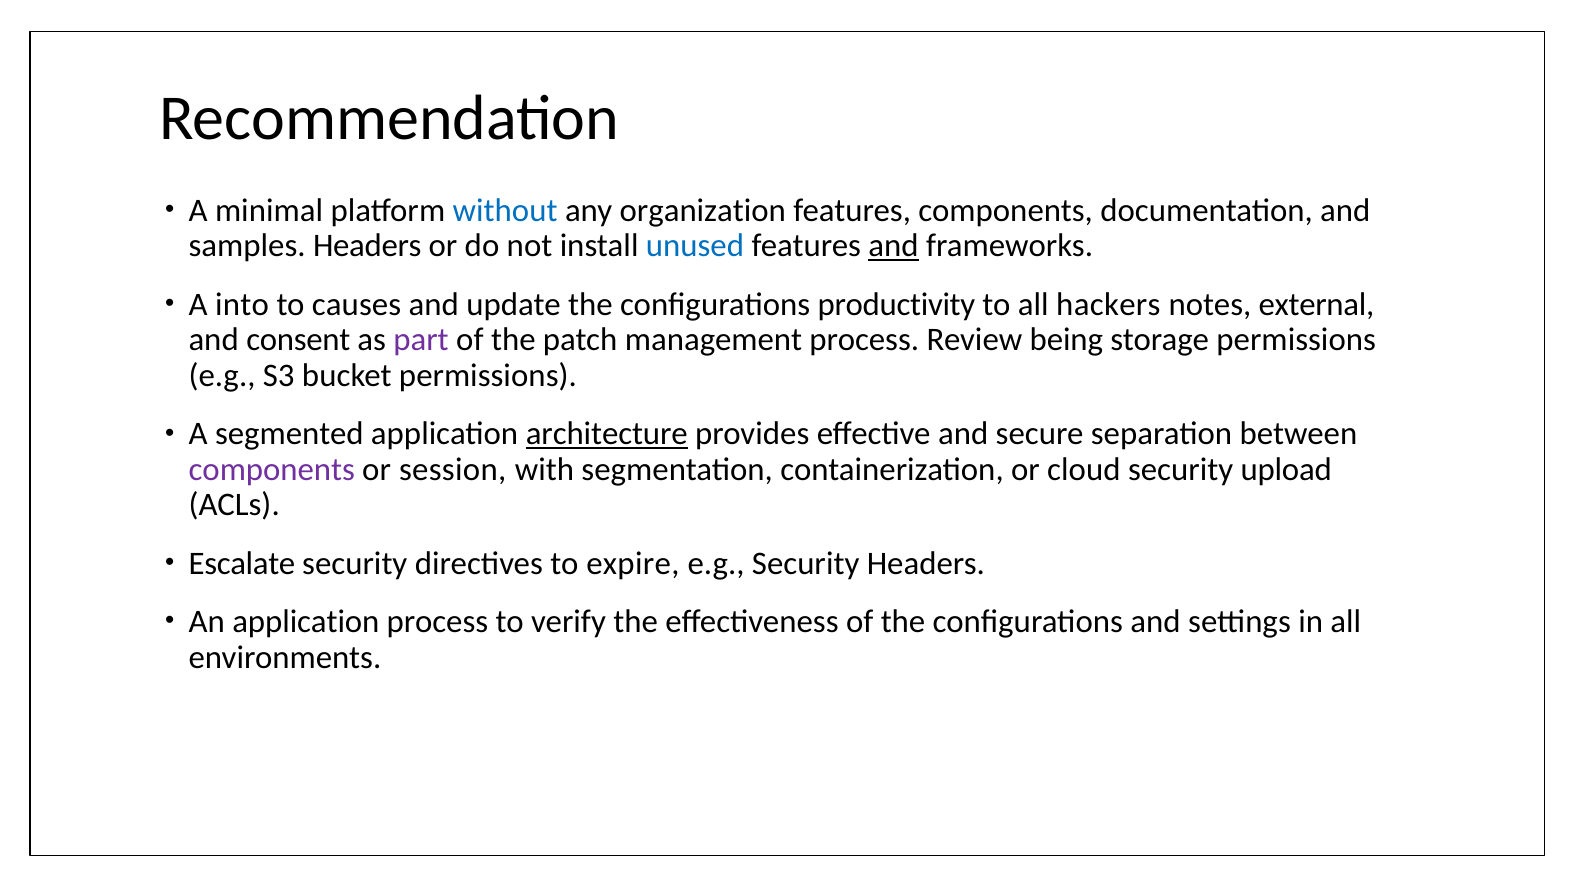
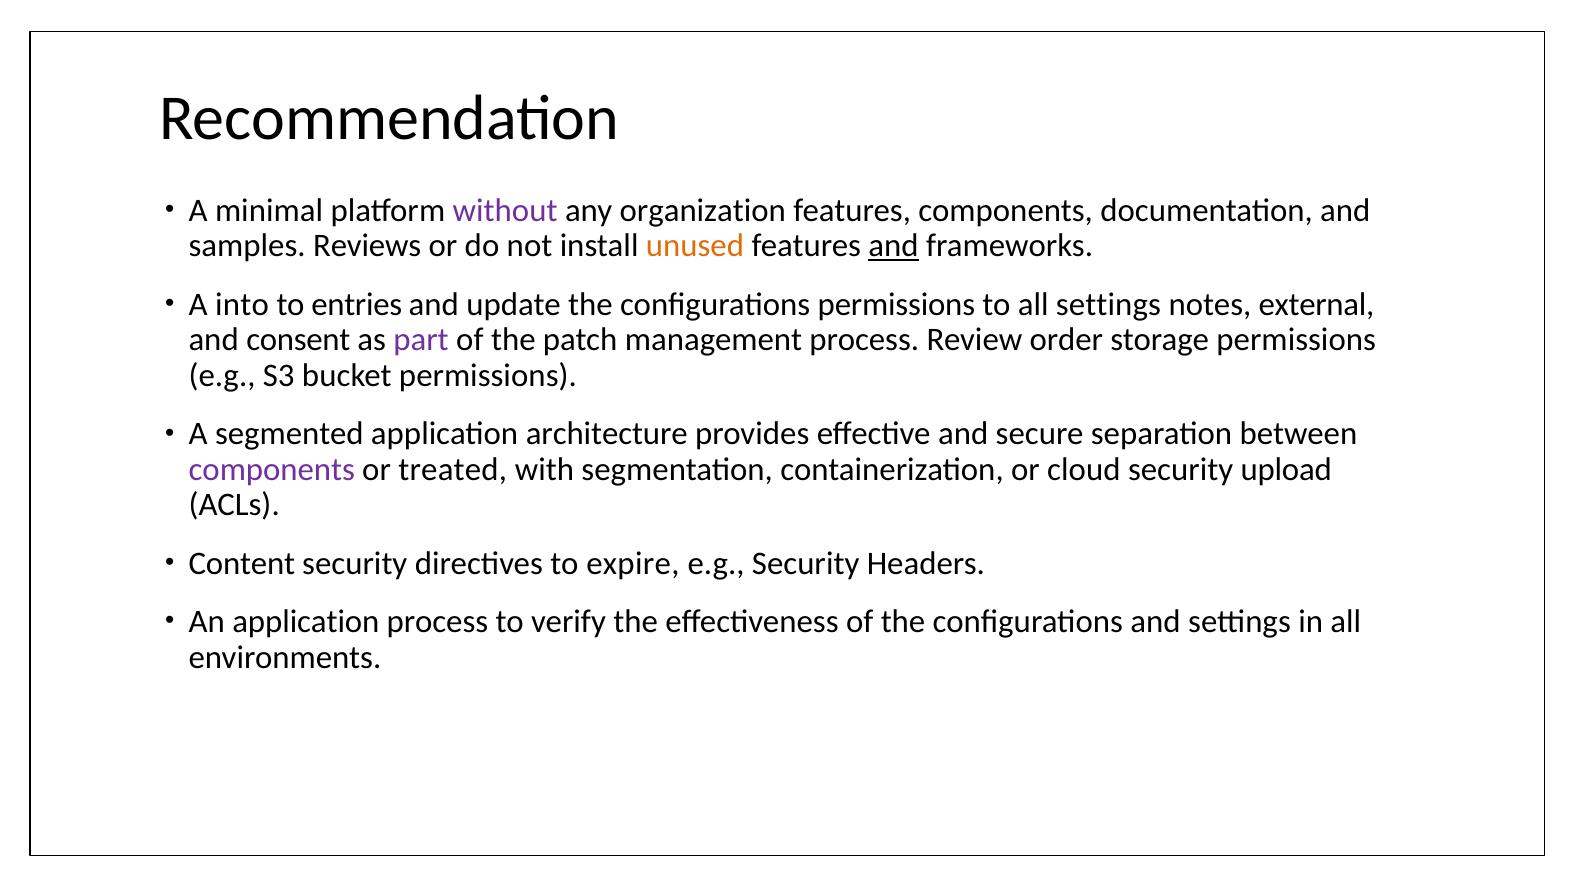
without colour: blue -> purple
samples Headers: Headers -> Reviews
unused colour: blue -> orange
causes: causes -> entries
configurations productivity: productivity -> permissions
all hackers: hackers -> settings
being: being -> order
architecture underline: present -> none
session: session -> treated
Escalate: Escalate -> Content
